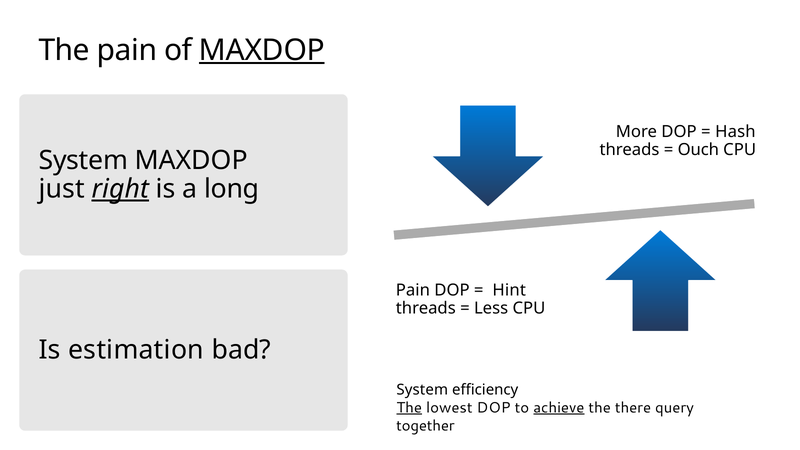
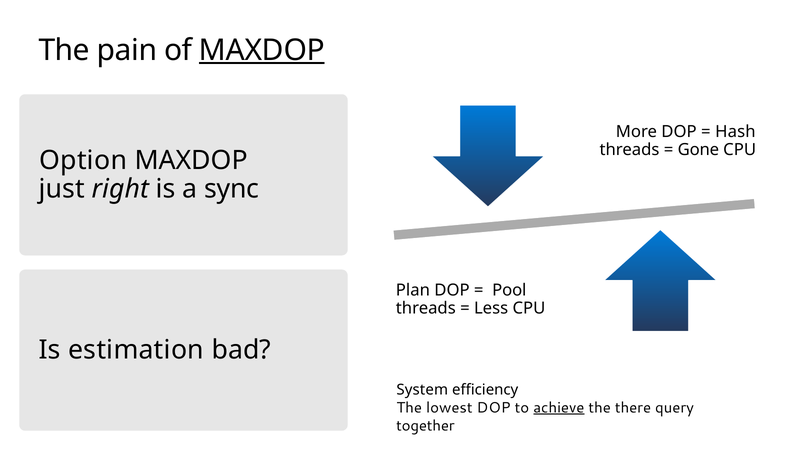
Ouch: Ouch -> Gone
System at (83, 160): System -> Option
right underline: present -> none
long: long -> sync
Pain at (413, 290): Pain -> Plan
Hint: Hint -> Pool
The at (409, 408) underline: present -> none
